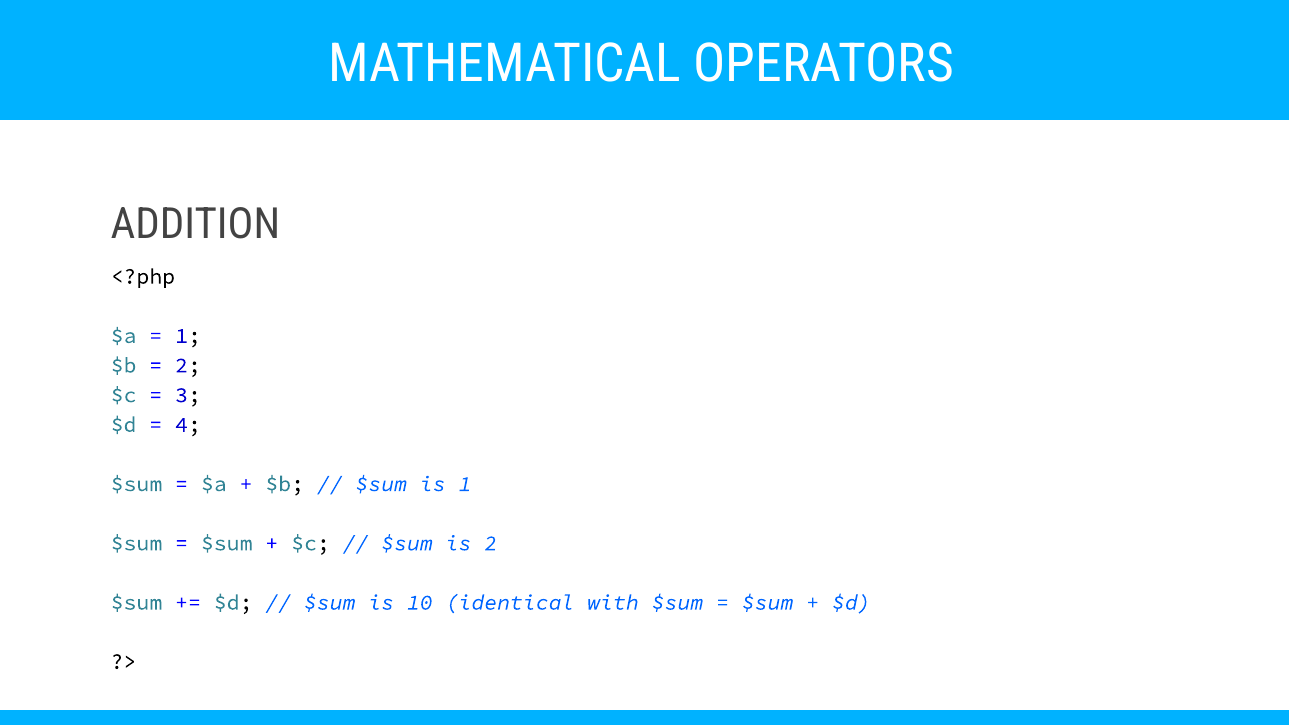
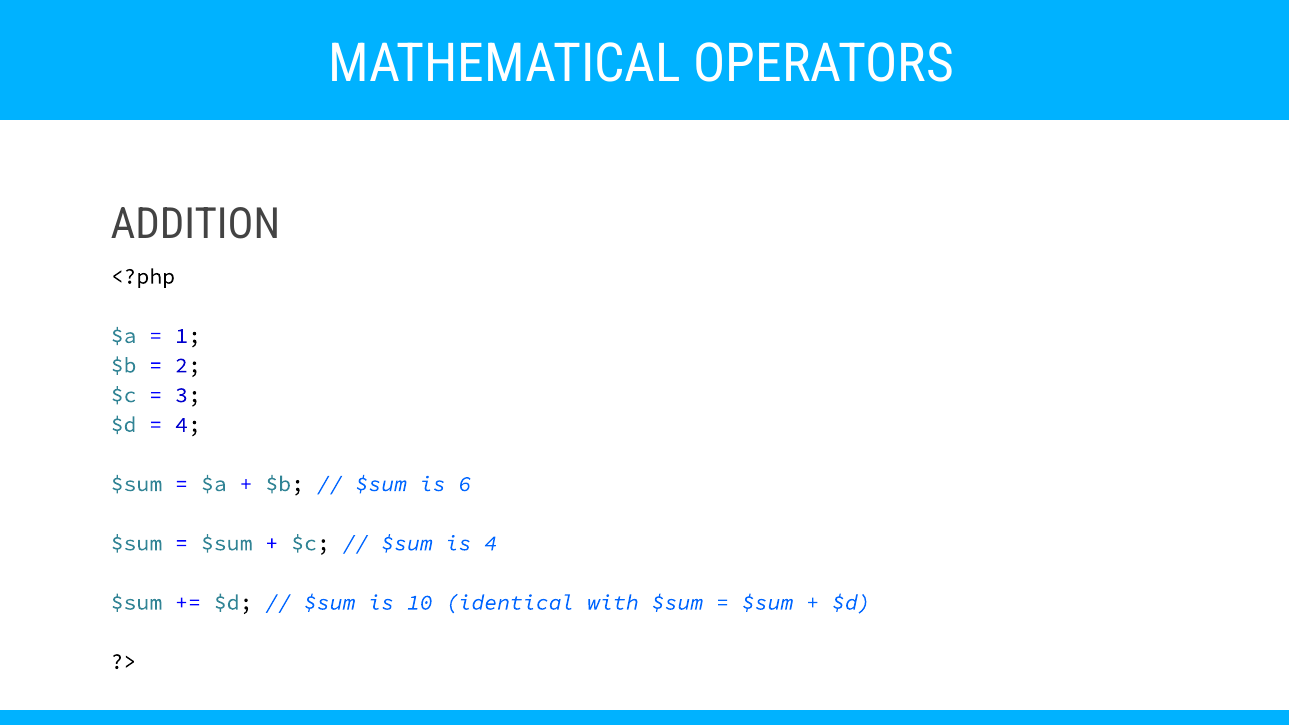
is 1: 1 -> 6
is 2: 2 -> 4
